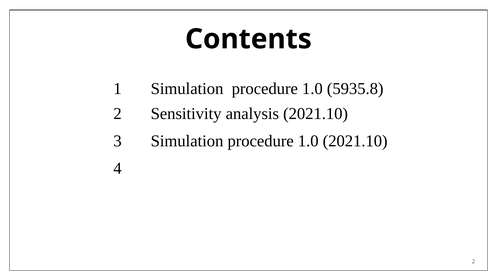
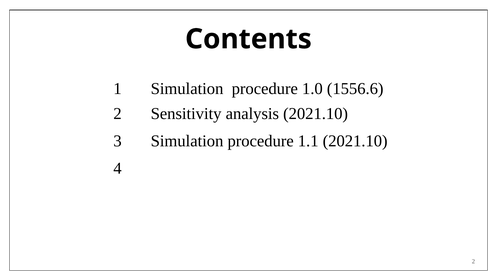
5935.8: 5935.8 -> 1556.6
3 Simulation procedure 1.0: 1.0 -> 1.1
